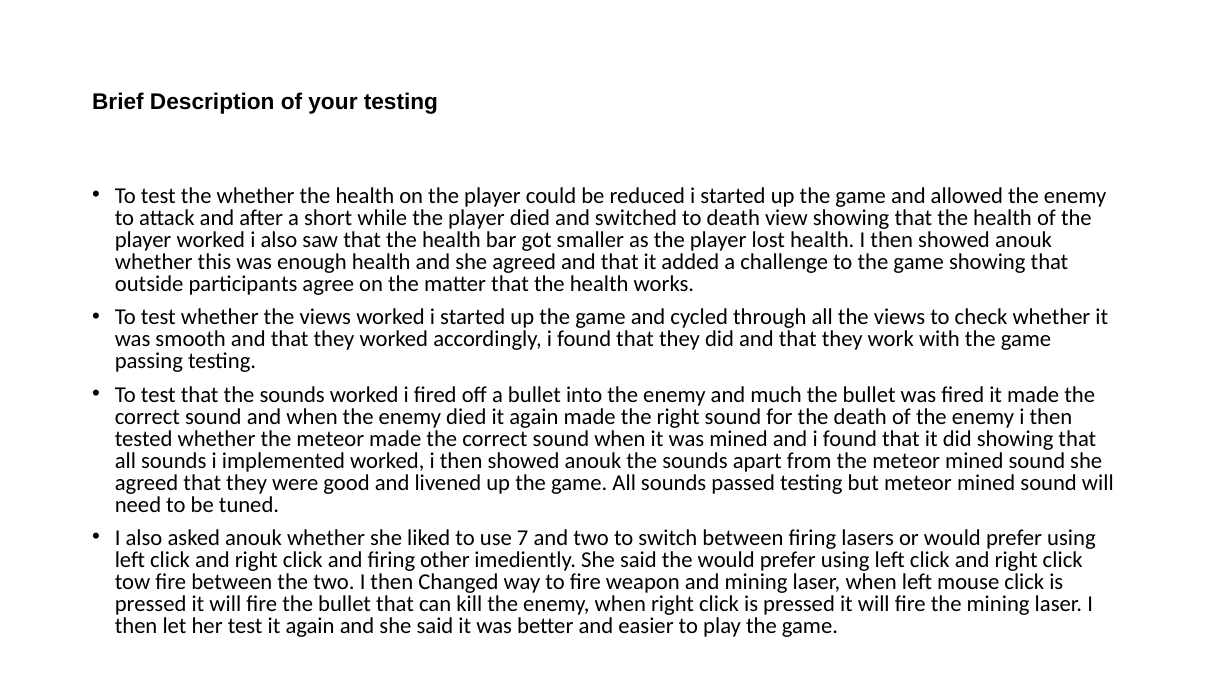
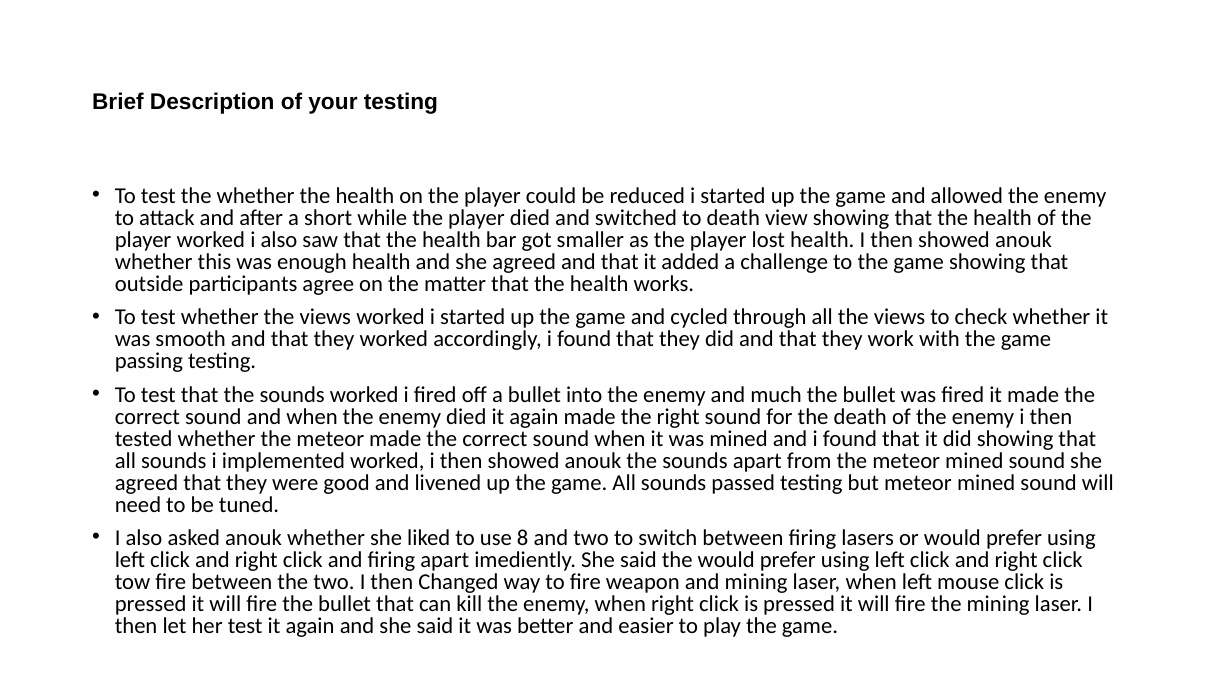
7: 7 -> 8
firing other: other -> apart
